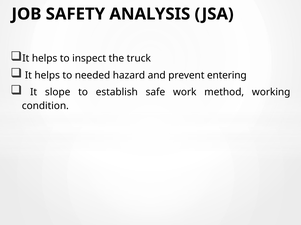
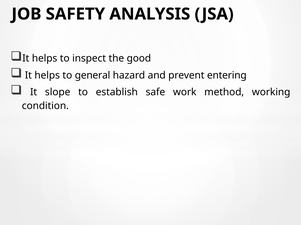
truck: truck -> good
needed: needed -> general
